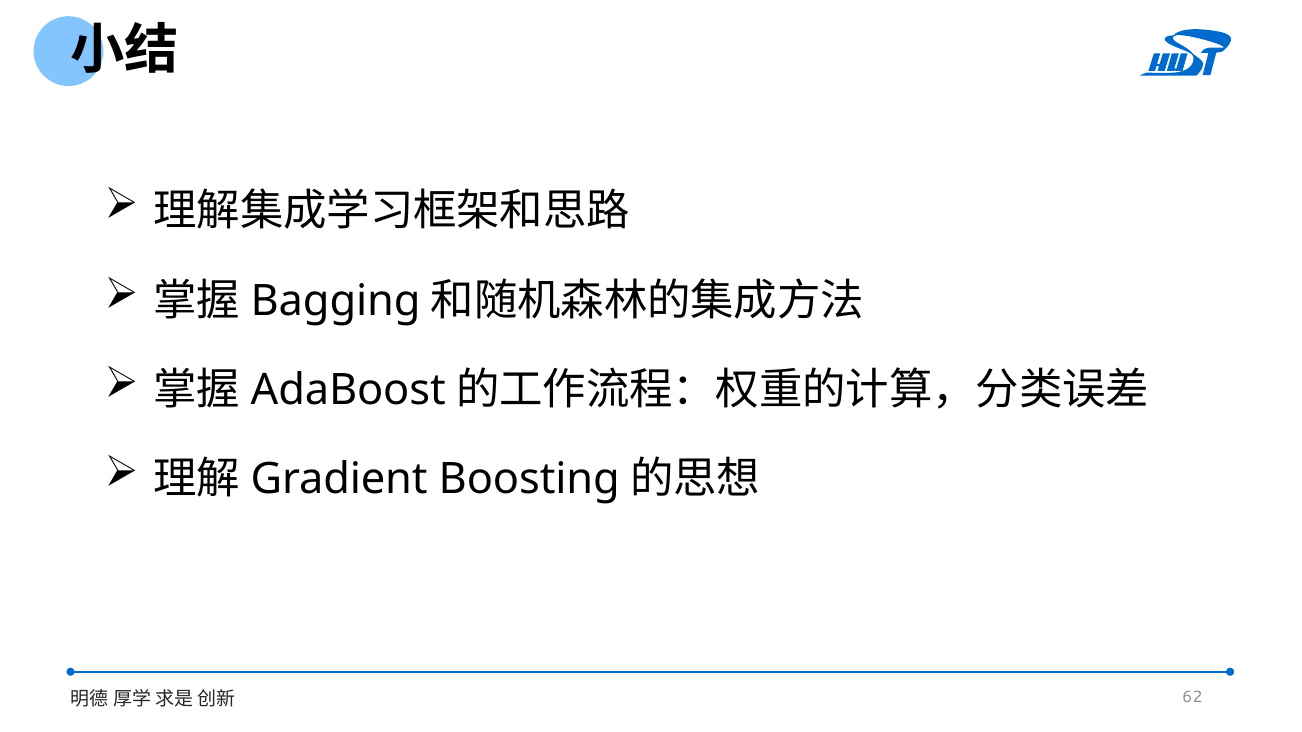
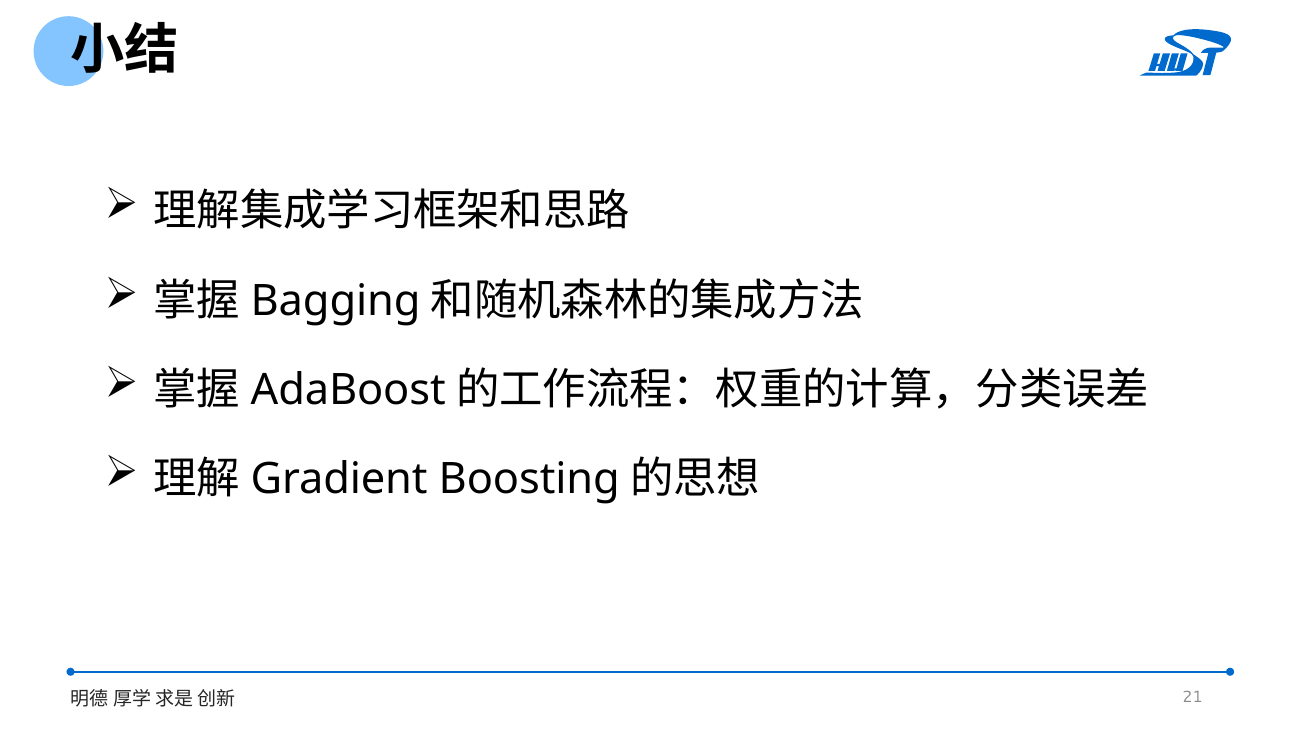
62: 62 -> 21
